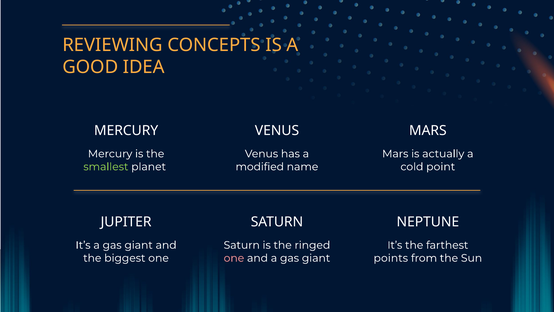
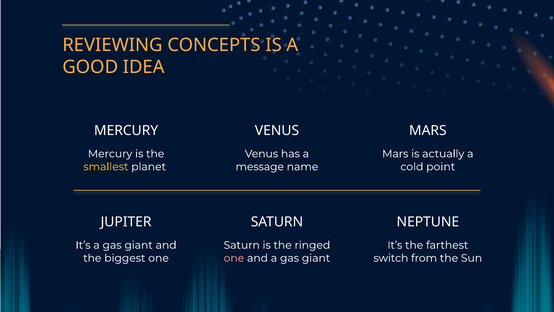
smallest colour: light green -> yellow
modified: modified -> message
points: points -> switch
